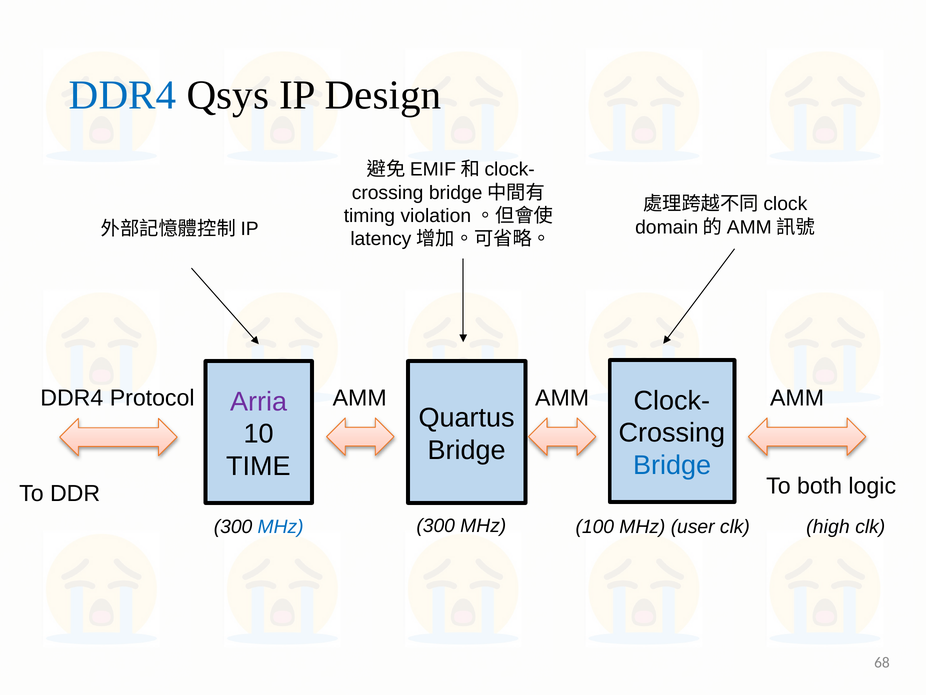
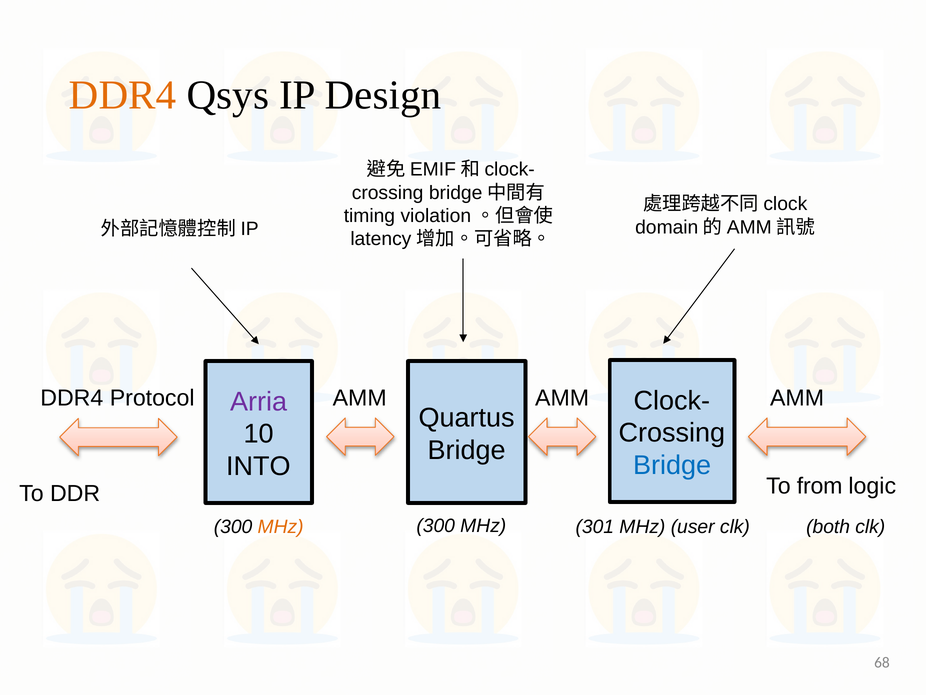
DDR4 at (123, 95) colour: blue -> orange
TIME: TIME -> INTO
both: both -> from
MHz at (281, 527) colour: blue -> orange
100: 100 -> 301
high: high -> both
